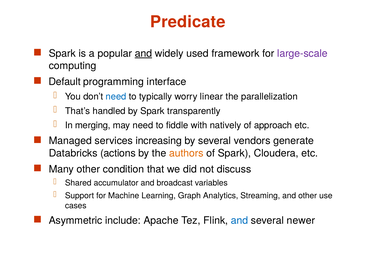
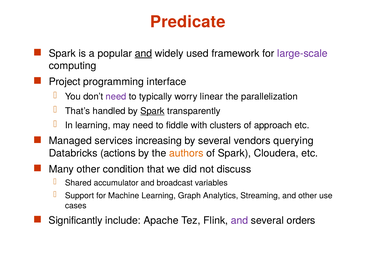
Default: Default -> Project
need at (116, 97) colour: blue -> purple
Spark at (153, 111) underline: none -> present
In merging: merging -> learning
natively: natively -> clusters
generate: generate -> querying
Asymmetric: Asymmetric -> Significantly
and at (240, 221) colour: blue -> purple
newer: newer -> orders
